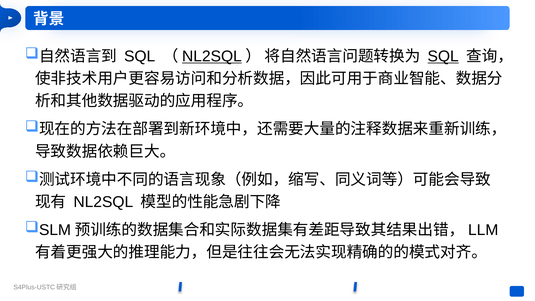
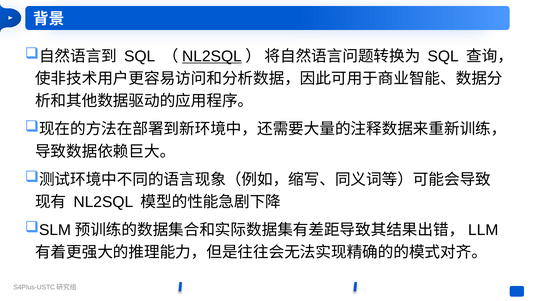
SQL at (443, 56) underline: present -> none
